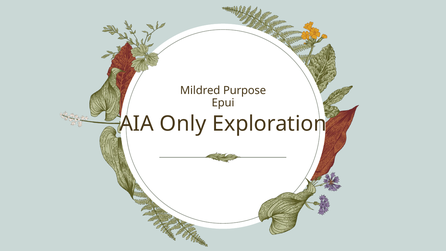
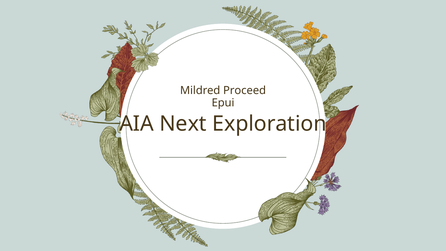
Purpose: Purpose -> Proceed
Only: Only -> Next
